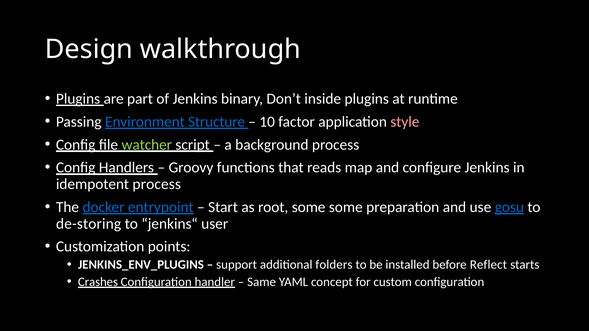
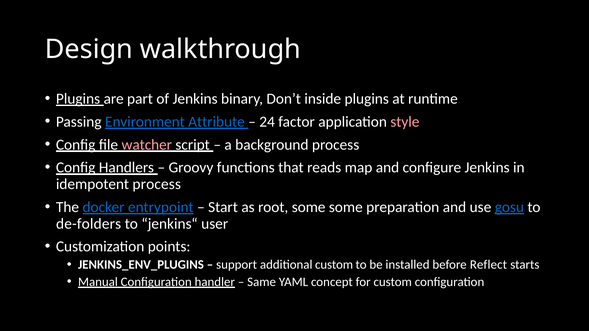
Structure: Structure -> Attribute
10: 10 -> 24
watcher colour: light green -> pink
de-storing: de-storing -> de-folders
additional folders: folders -> custom
Crashes: Crashes -> Manual
